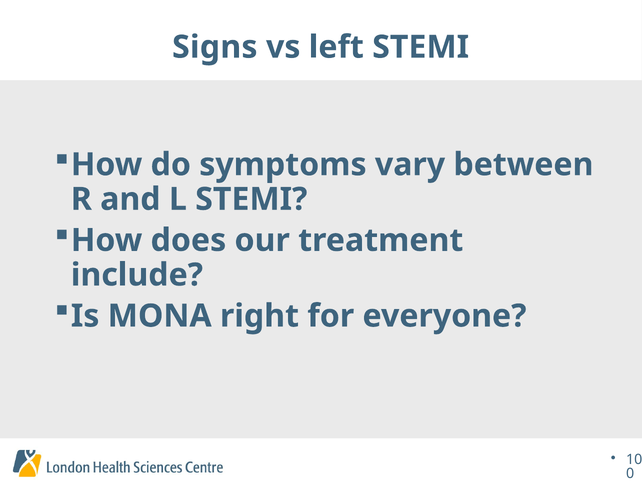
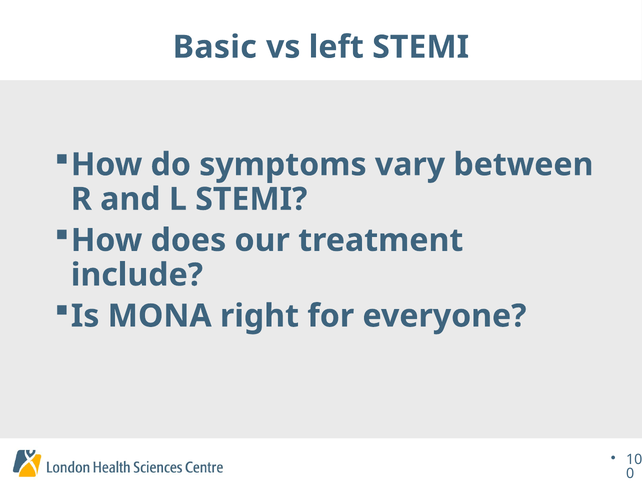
Signs: Signs -> Basic
